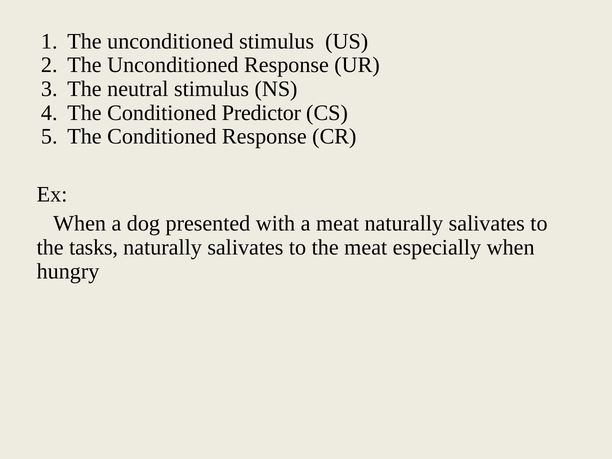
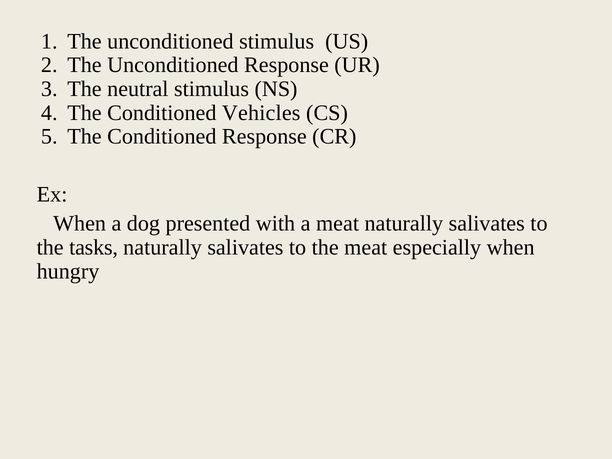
Predictor: Predictor -> Vehicles
